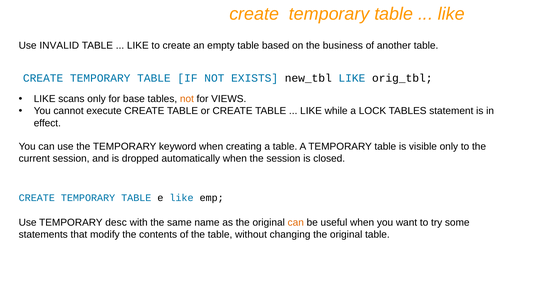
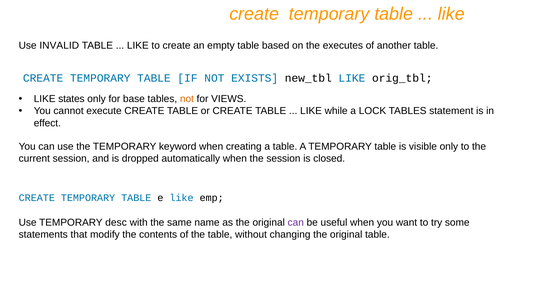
business: business -> executes
scans: scans -> states
can at (296, 223) colour: orange -> purple
